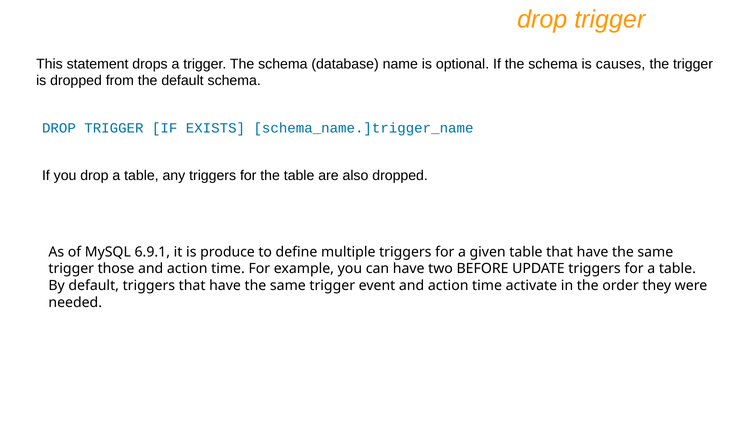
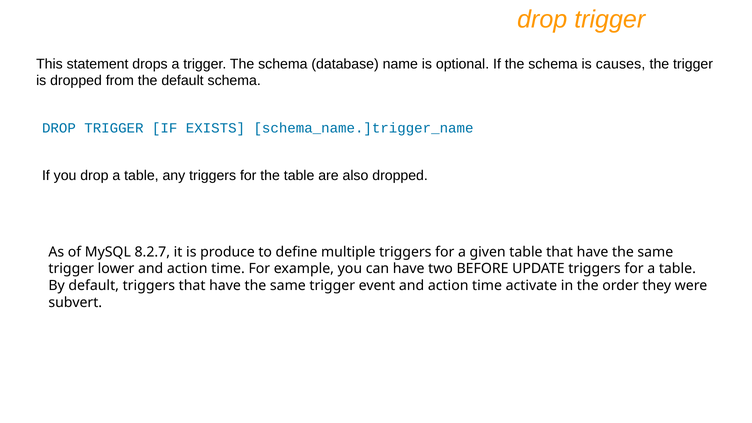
6.9.1: 6.9.1 -> 8.2.7
those: those -> lower
needed: needed -> subvert
